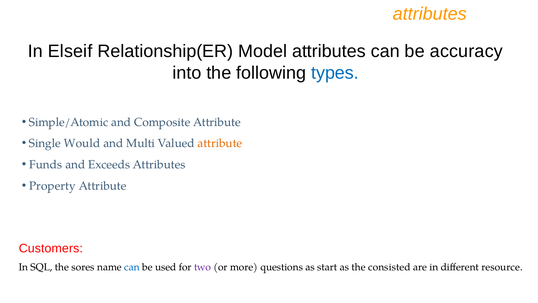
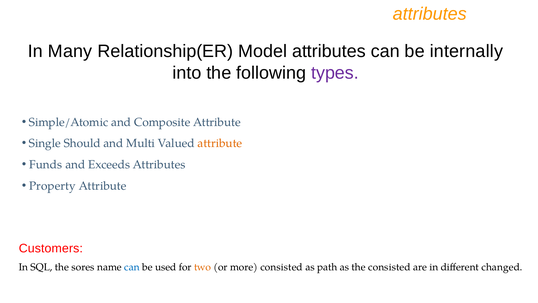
Elseif: Elseif -> Many
accuracy: accuracy -> internally
types colour: blue -> purple
Would: Would -> Should
two colour: purple -> orange
more questions: questions -> consisted
start: start -> path
resource: resource -> changed
